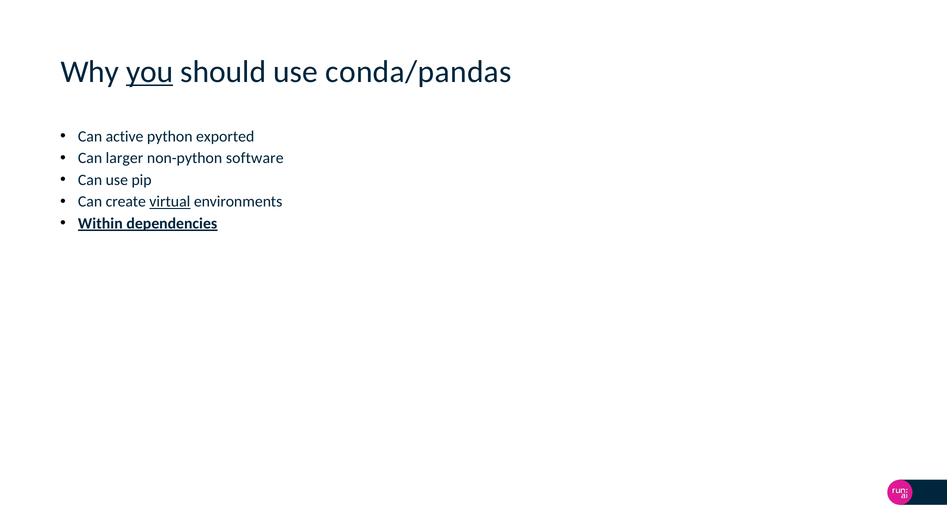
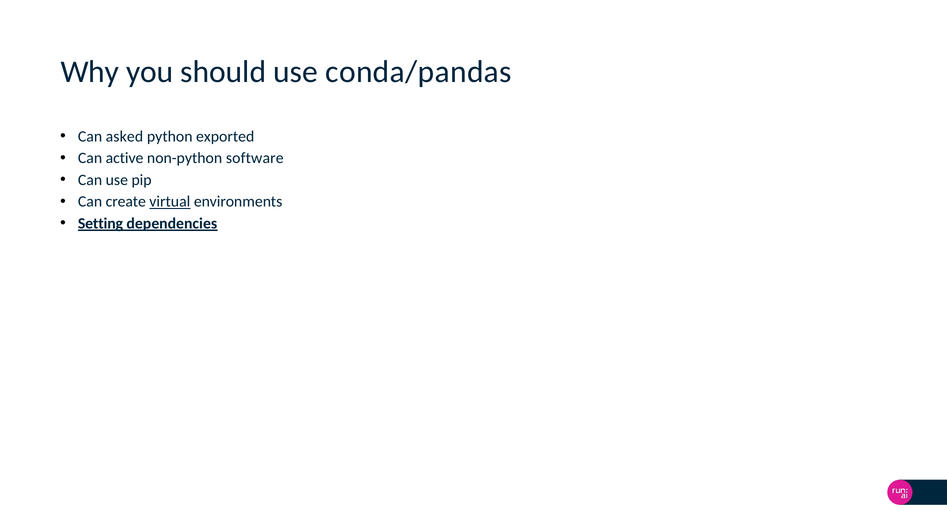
you underline: present -> none
active: active -> asked
larger: larger -> active
Within: Within -> Setting
